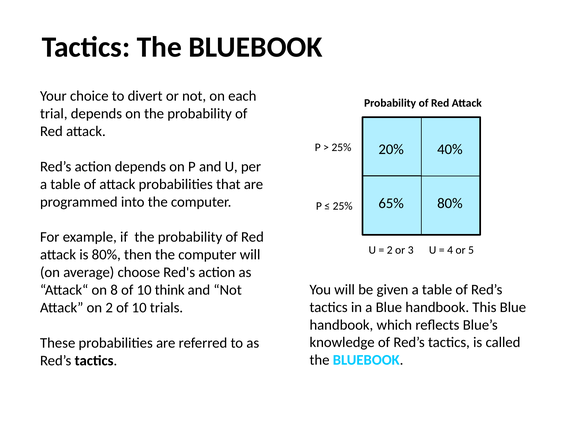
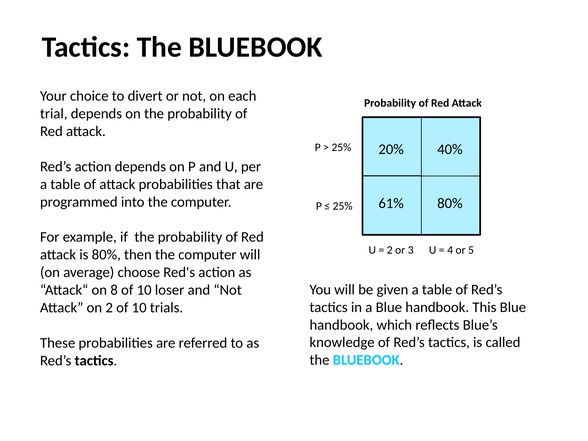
65%: 65% -> 61%
think: think -> loser
